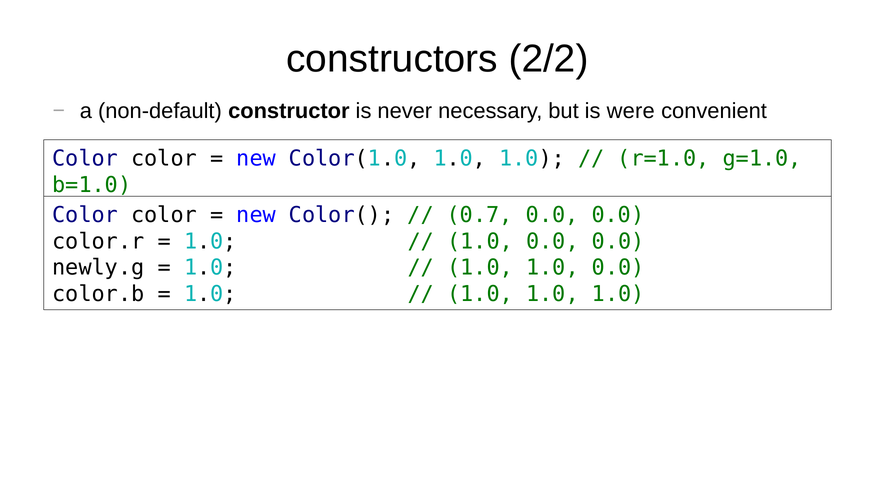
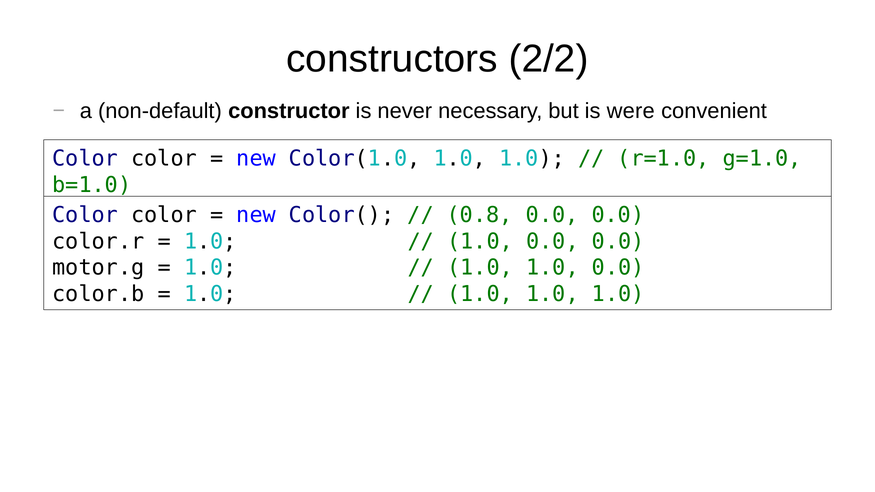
0.7: 0.7 -> 0.8
newly.g: newly.g -> motor.g
